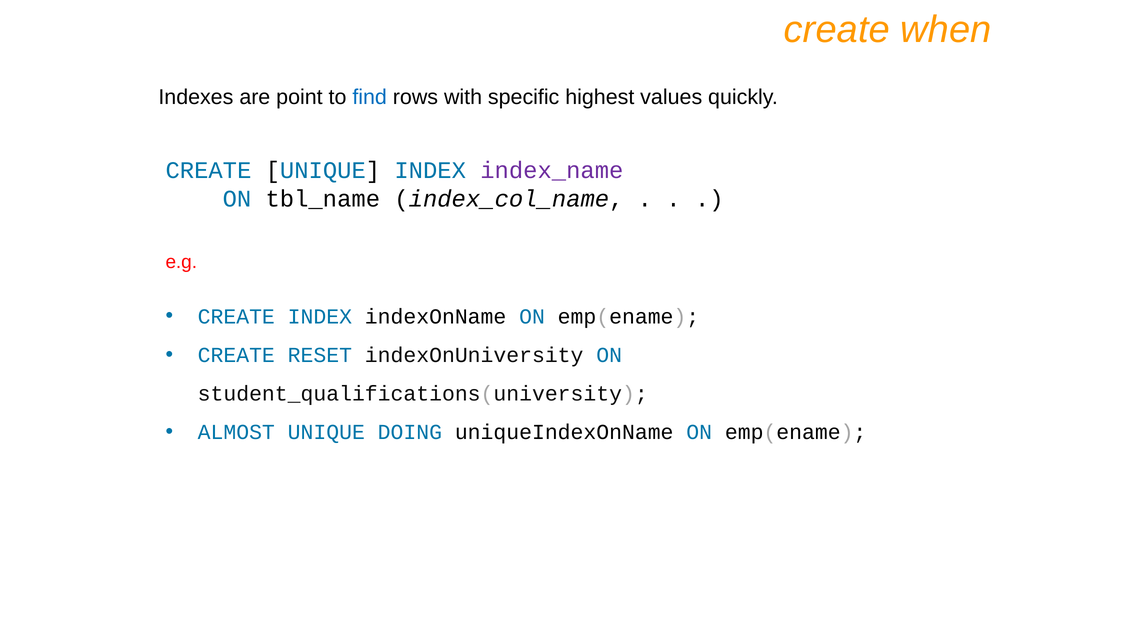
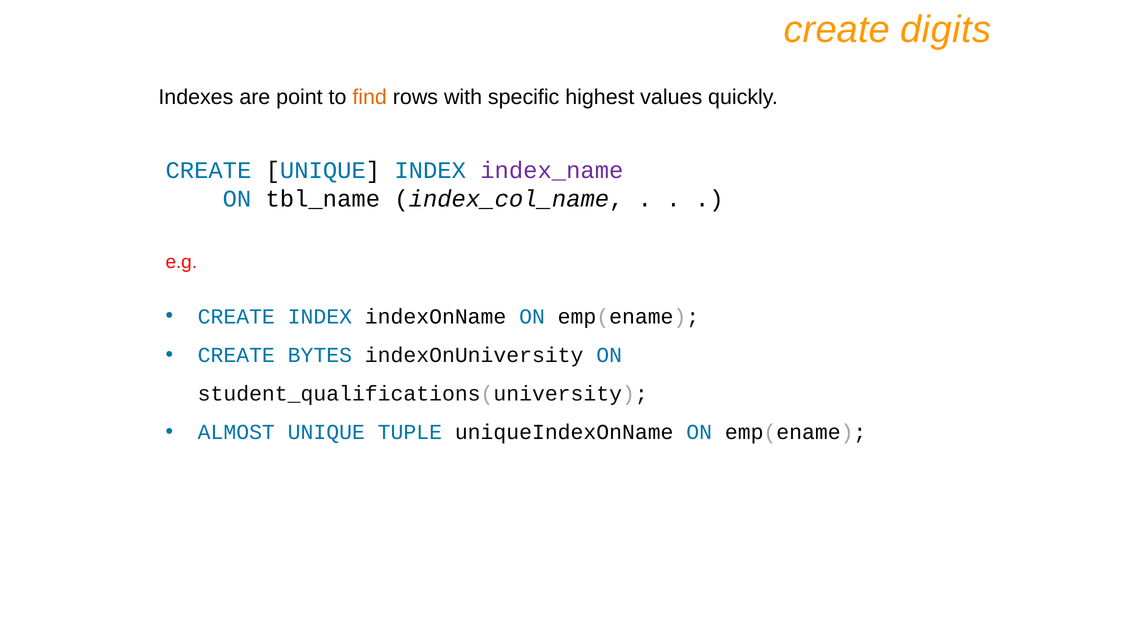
when: when -> digits
find colour: blue -> orange
RESET: RESET -> BYTES
DOING: DOING -> TUPLE
